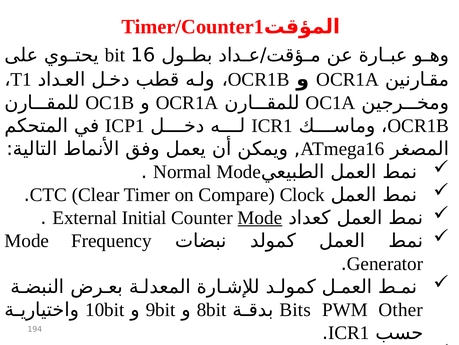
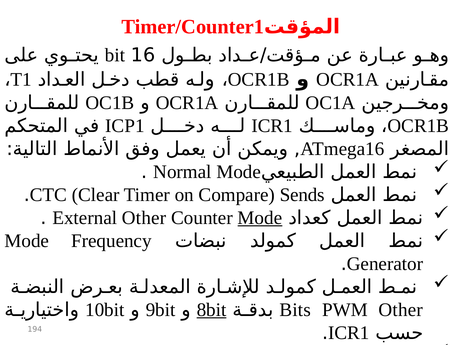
Clock: Clock -> Sends
External Initial: Initial -> Other
8bit at (212, 309) underline: none -> present
